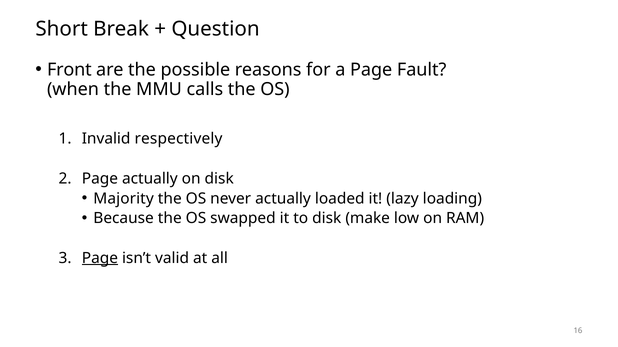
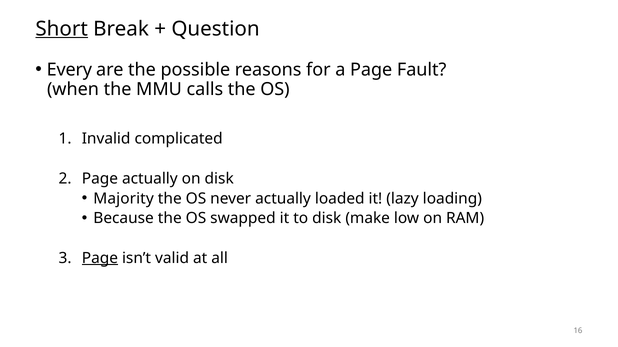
Short underline: none -> present
Front: Front -> Every
respectively: respectively -> complicated
